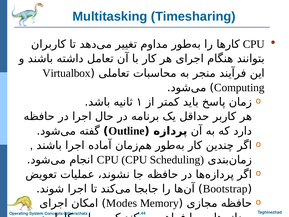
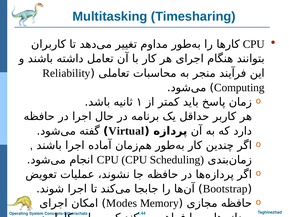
Virtualbox: Virtualbox -> Reliability
Outline: Outline -> Virtual
